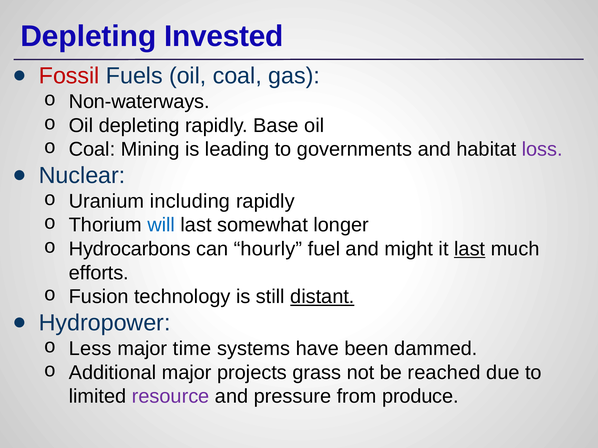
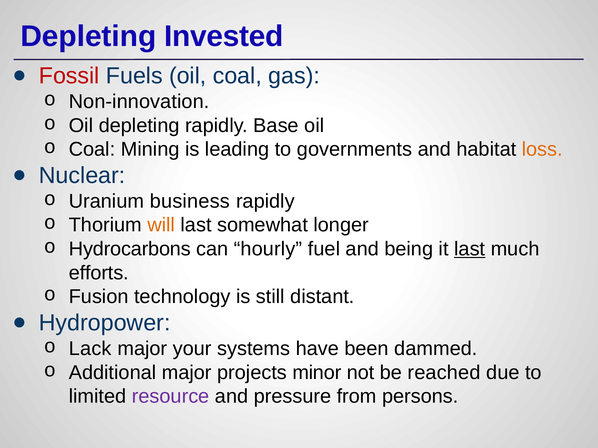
Non-waterways: Non-waterways -> Non-innovation
loss colour: purple -> orange
including: including -> business
will colour: blue -> orange
might: might -> being
distant underline: present -> none
Less: Less -> Lack
time: time -> your
grass: grass -> minor
produce: produce -> persons
